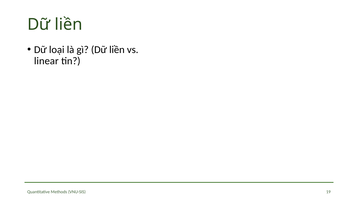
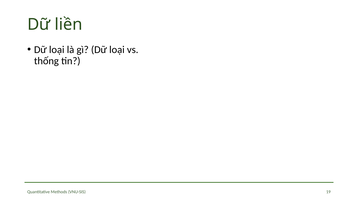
gì Dữ liền: liền -> loại
linear: linear -> thống
